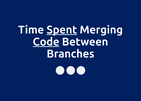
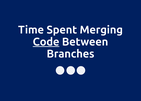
Spent underline: present -> none
